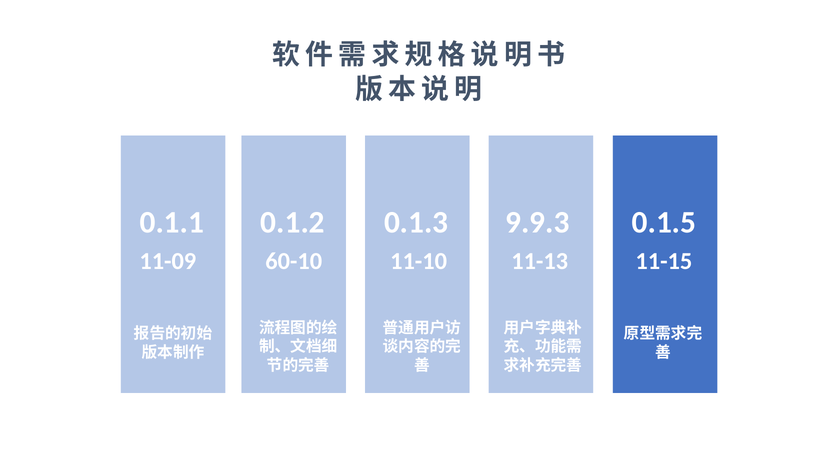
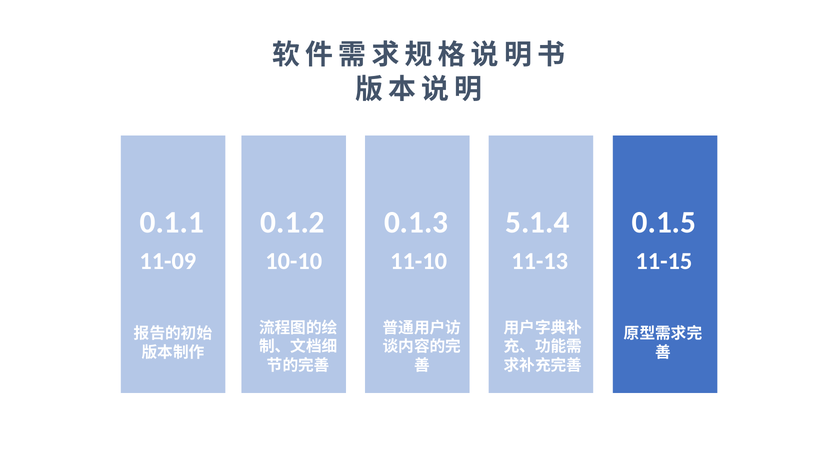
9.9.3: 9.9.3 -> 5.1.4
60-10: 60-10 -> 10-10
